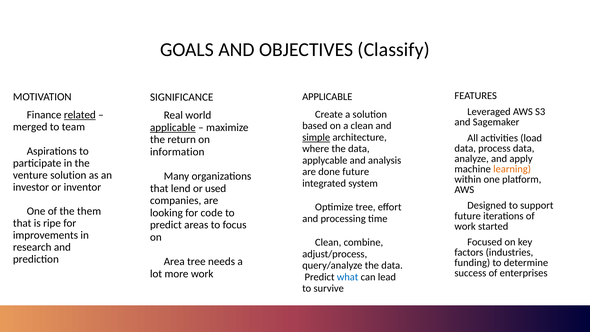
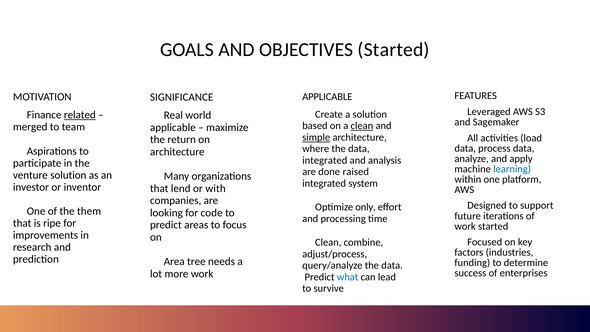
OBJECTIVES Classify: Classify -> Started
clean underline: none -> present
applicable at (173, 127) underline: present -> none
information at (177, 152): information -> architecture
applycable at (325, 160): applycable -> integrated
learning colour: orange -> blue
done future: future -> raised
used: used -> with
tree at (365, 207): tree -> only
